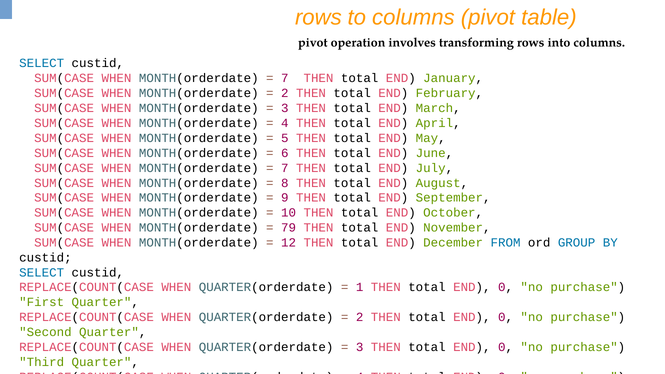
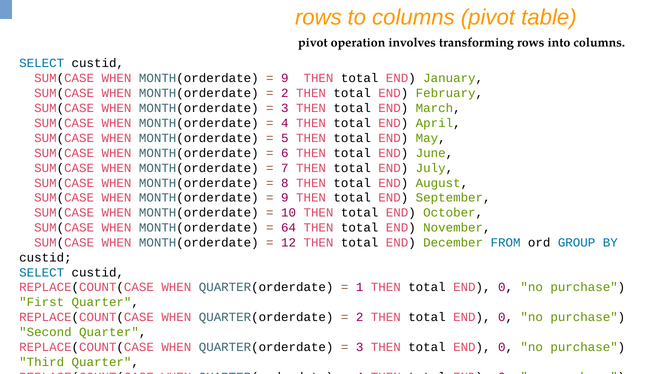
7 at (285, 78): 7 -> 9
79: 79 -> 64
